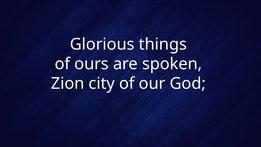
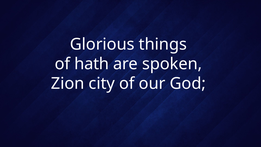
ours: ours -> hath
